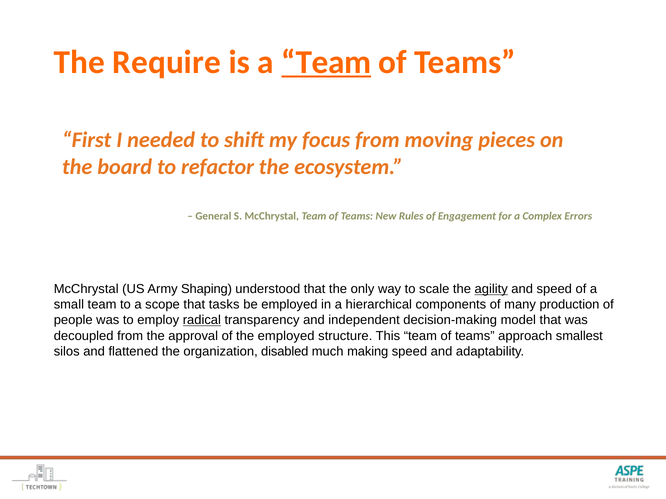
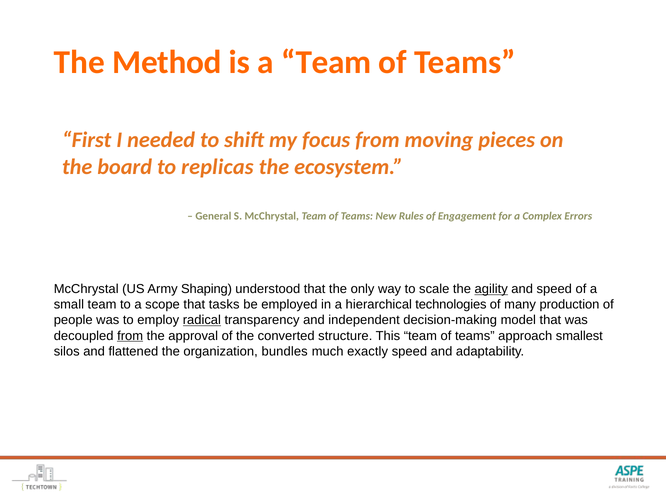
Require: Require -> Method
Team at (326, 62) underline: present -> none
refactor: refactor -> replicas
components: components -> technologies
from at (130, 336) underline: none -> present
the employed: employed -> converted
disabled: disabled -> bundles
making: making -> exactly
